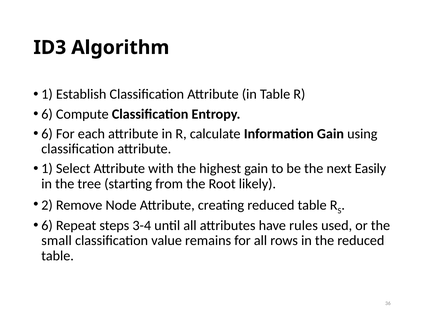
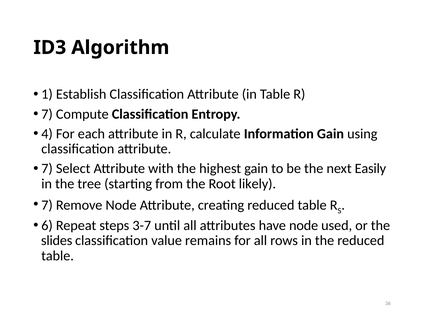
6 at (47, 114): 6 -> 7
6 at (47, 134): 6 -> 4
1 at (47, 169): 1 -> 7
2 at (47, 205): 2 -> 7
3-4: 3-4 -> 3-7
have rules: rules -> node
small: small -> slides
